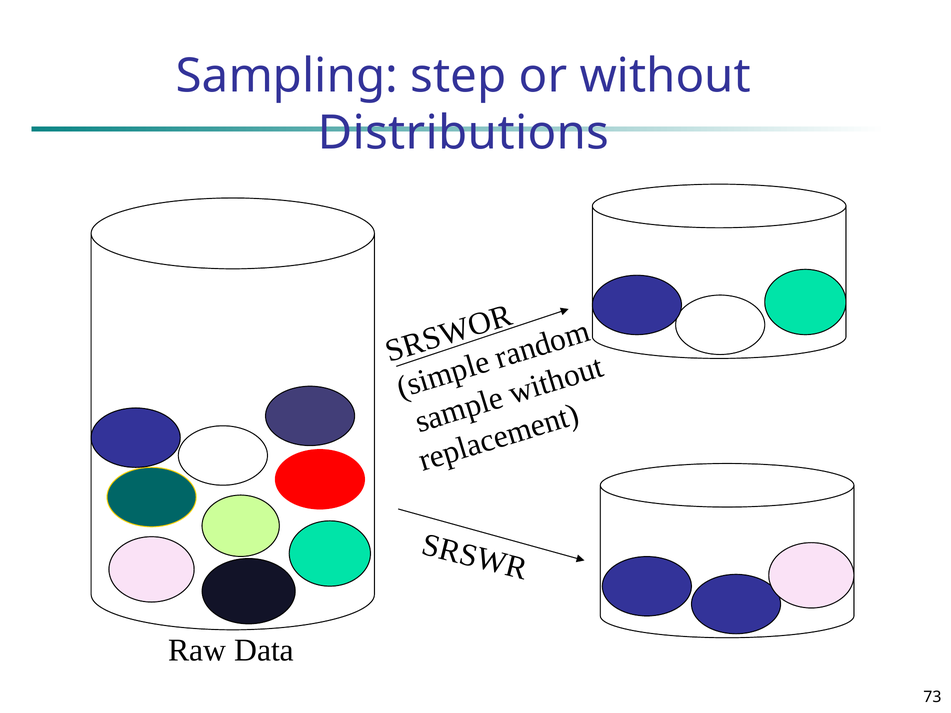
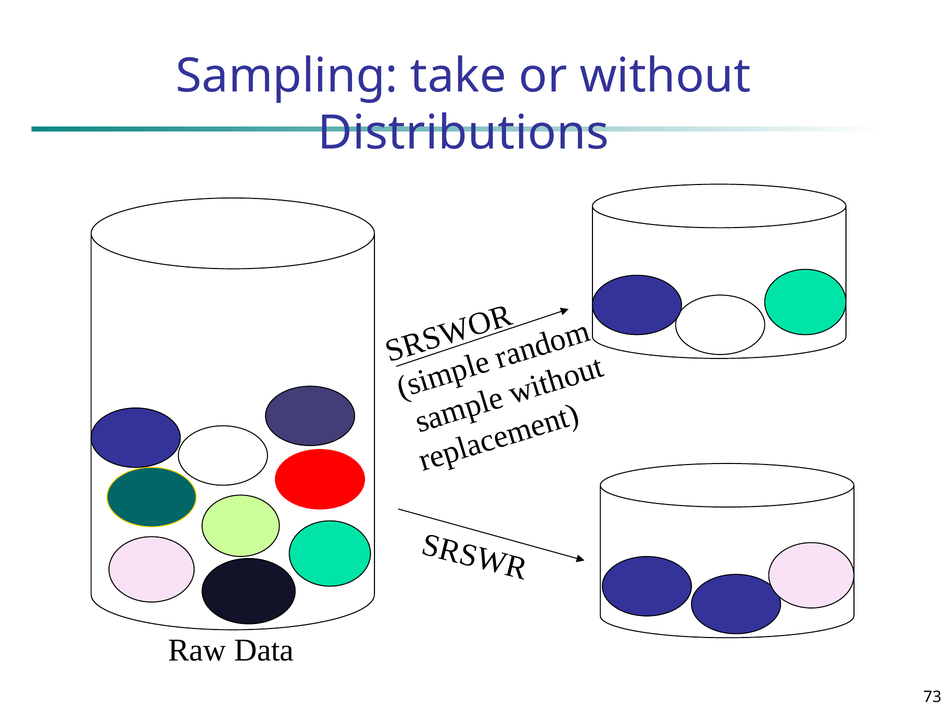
step: step -> take
